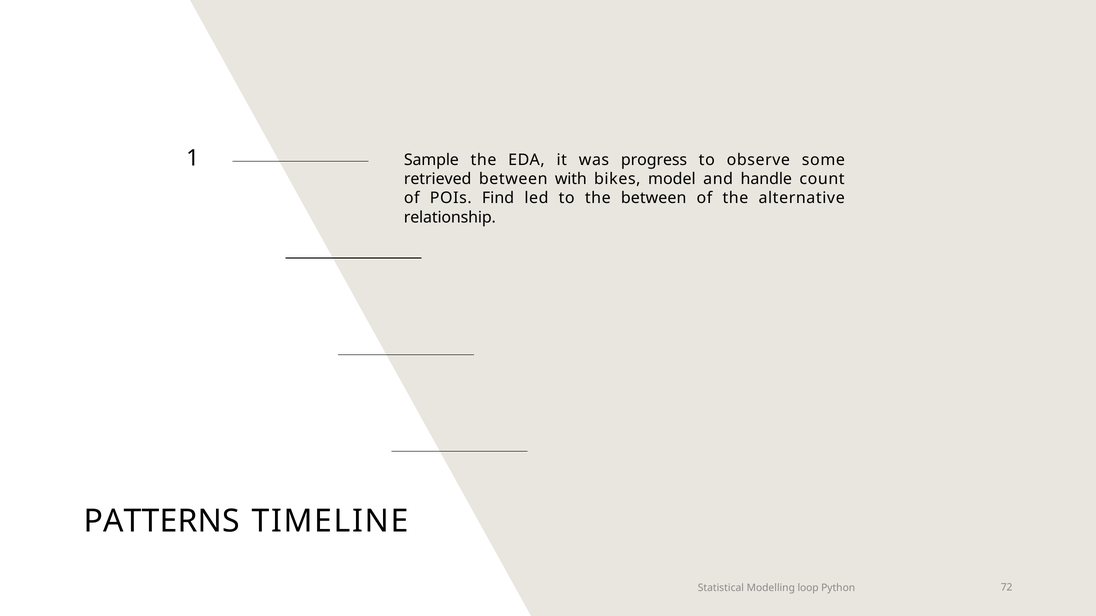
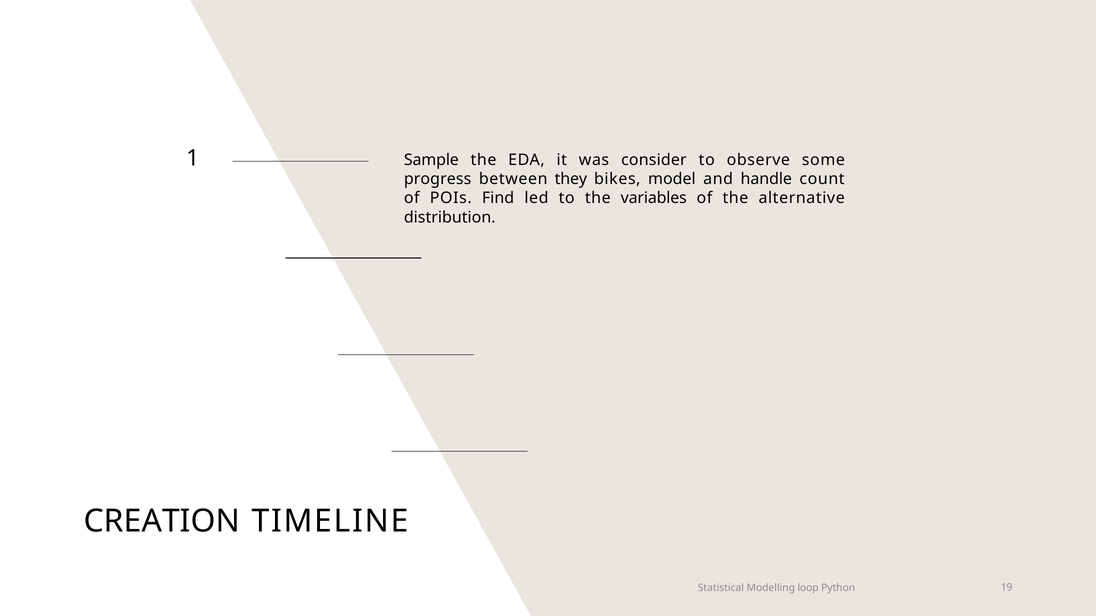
progress: progress -> consider
retrieved: retrieved -> progress
with: with -> they
the between: between -> variables
relationship: relationship -> distribution
PATTERNS: PATTERNS -> CREATION
72: 72 -> 19
